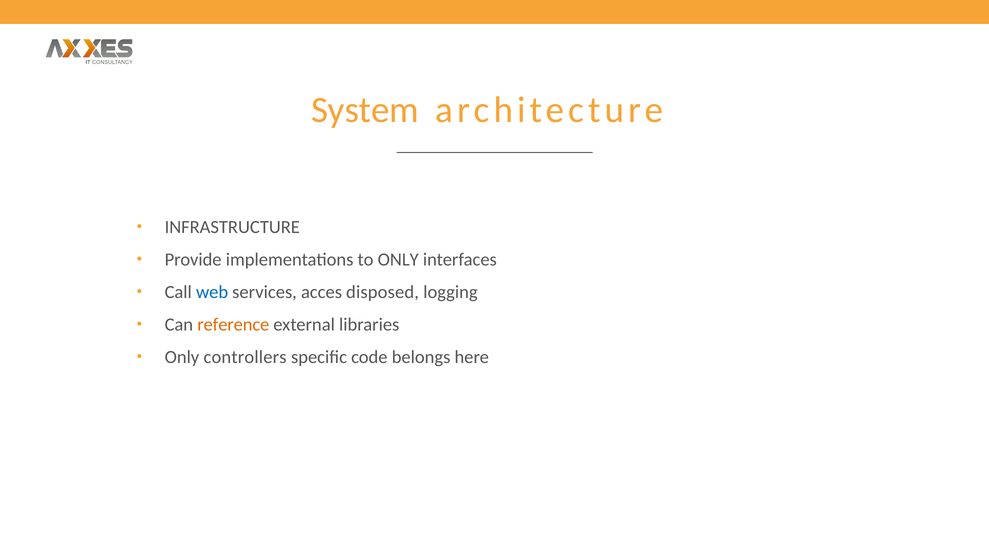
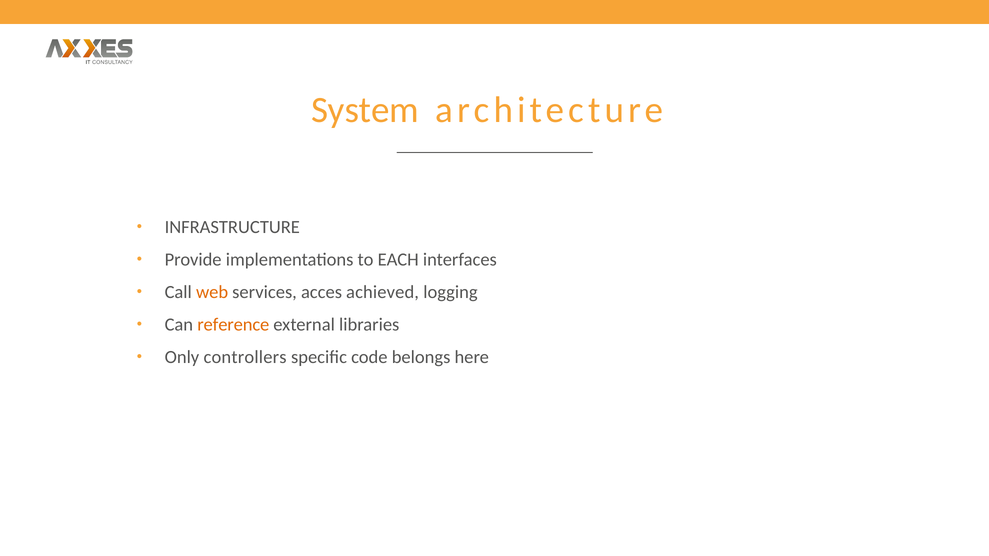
to ONLY: ONLY -> EACH
web colour: blue -> orange
disposed: disposed -> achieved
